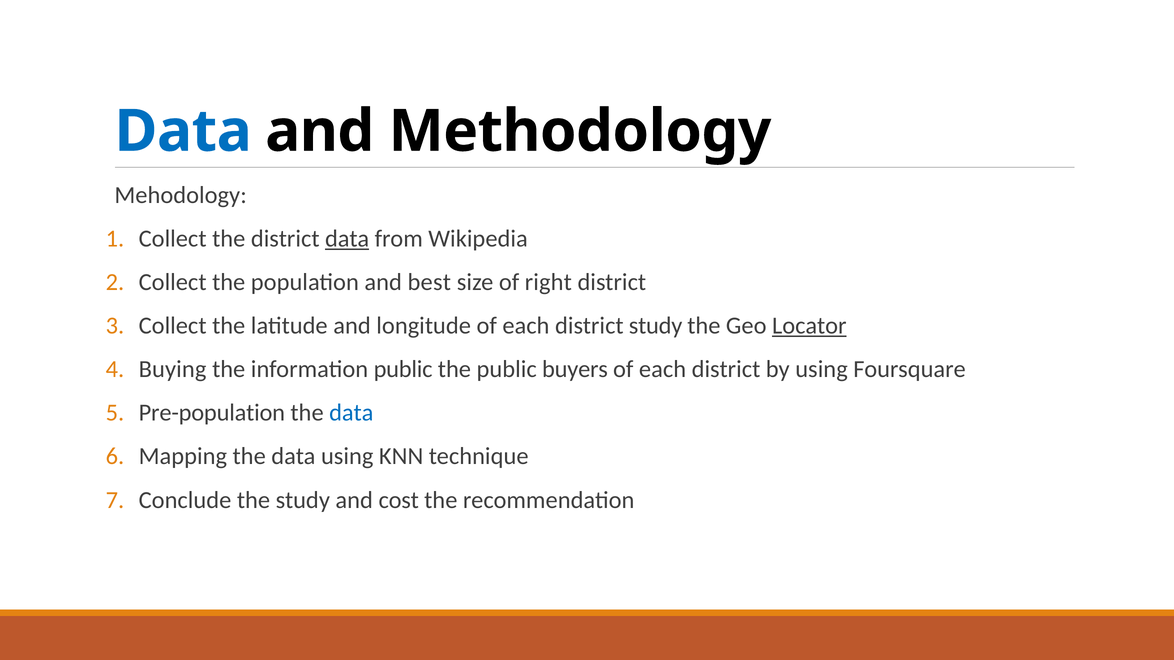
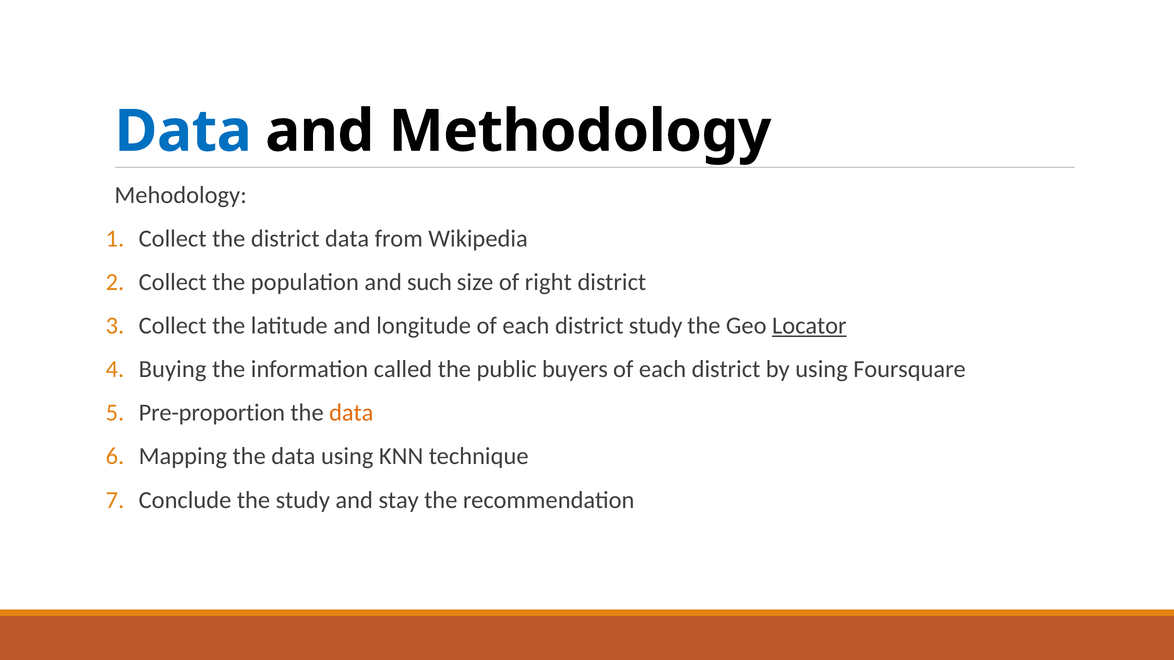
data at (347, 239) underline: present -> none
best: best -> such
information public: public -> called
Pre-population: Pre-population -> Pre-proportion
data at (351, 413) colour: blue -> orange
cost: cost -> stay
